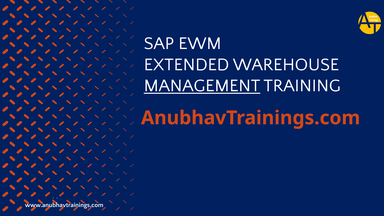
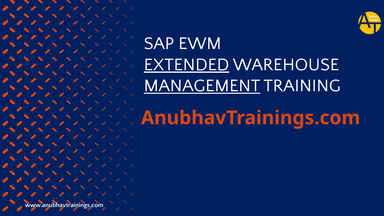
EXTENDED underline: none -> present
